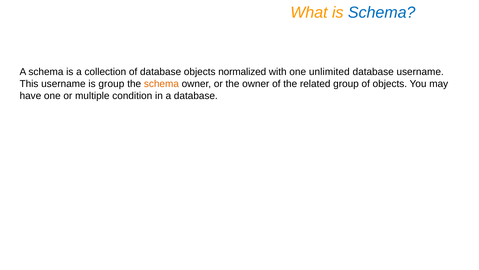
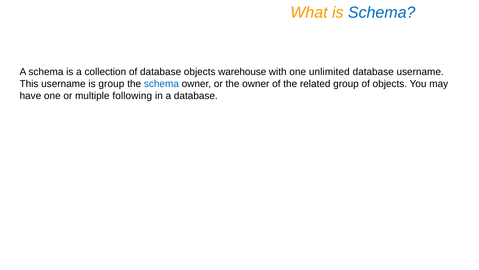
normalized: normalized -> warehouse
schema at (161, 84) colour: orange -> blue
condition: condition -> following
